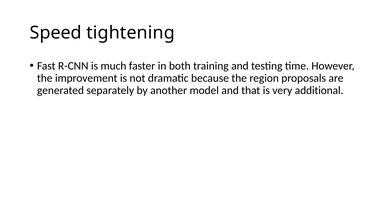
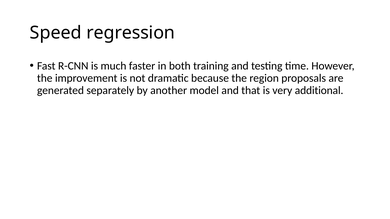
tightening: tightening -> regression
